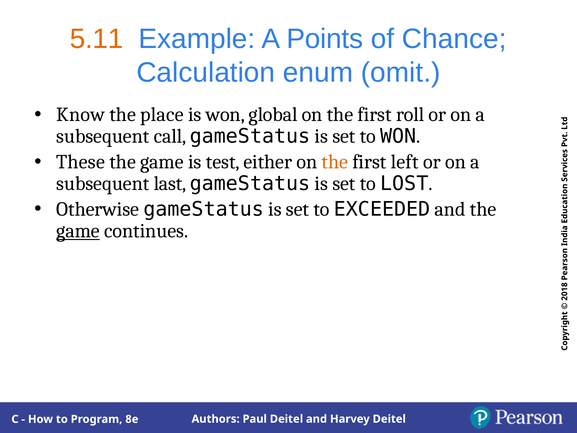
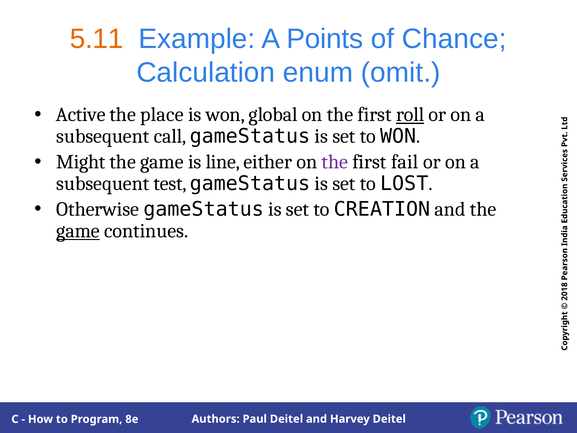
Know: Know -> Active
roll underline: none -> present
These: These -> Might
test: test -> line
the at (335, 162) colour: orange -> purple
left: left -> fail
last: last -> test
EXCEEDED: EXCEEDED -> CREATION
